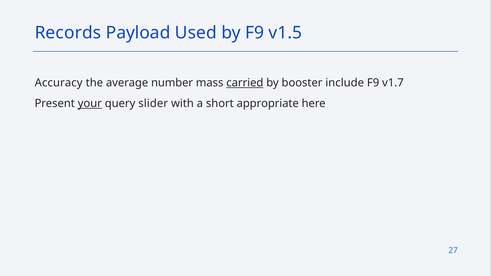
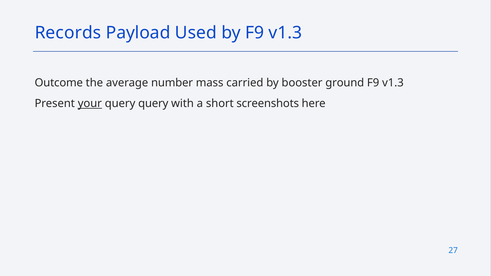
by F9 v1.5: v1.5 -> v1.3
Accuracy: Accuracy -> Outcome
carried underline: present -> none
include: include -> ground
v1.7 at (393, 83): v1.7 -> v1.3
query slider: slider -> query
appropriate: appropriate -> screenshots
